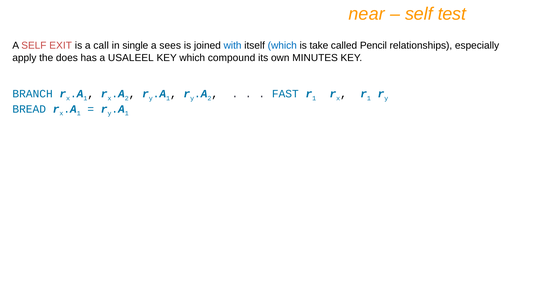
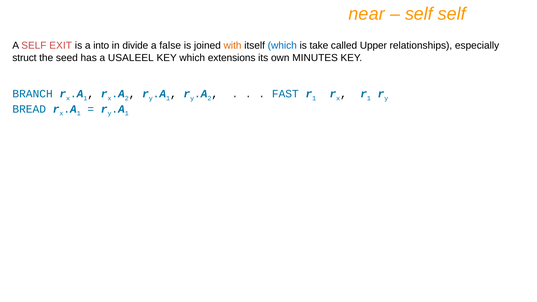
self test: test -> self
call: call -> into
single: single -> divide
sees: sees -> false
with colour: blue -> orange
Pencil: Pencil -> Upper
apply: apply -> struct
does: does -> seed
compound: compound -> extensions
